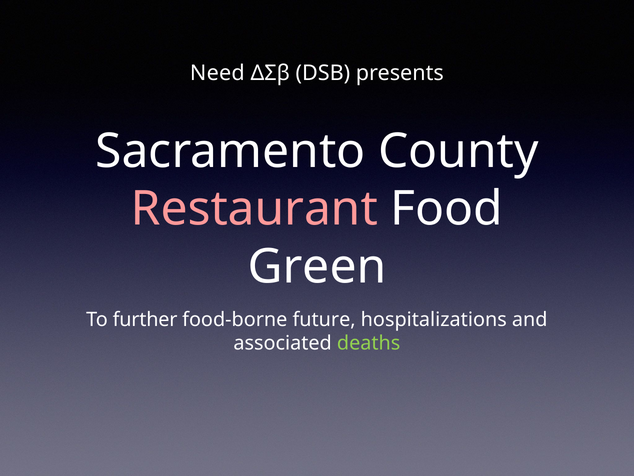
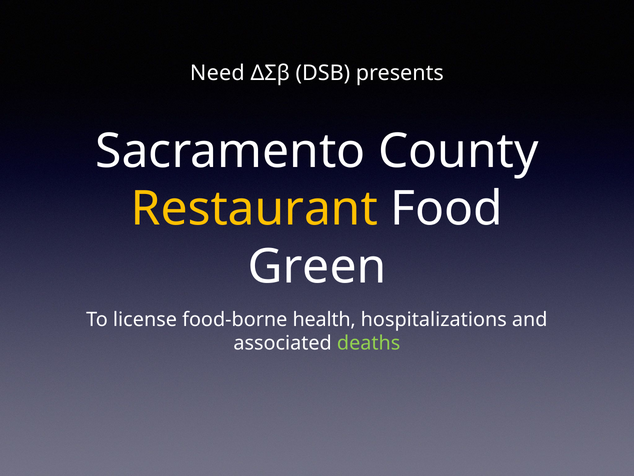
Restaurant colour: pink -> yellow
further: further -> license
future: future -> health
